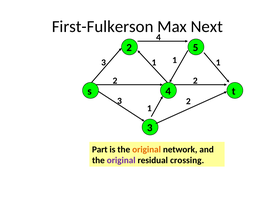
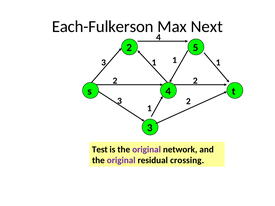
First-Fulkerson: First-Fulkerson -> Each-Fulkerson
Part: Part -> Test
original at (147, 150) colour: orange -> purple
